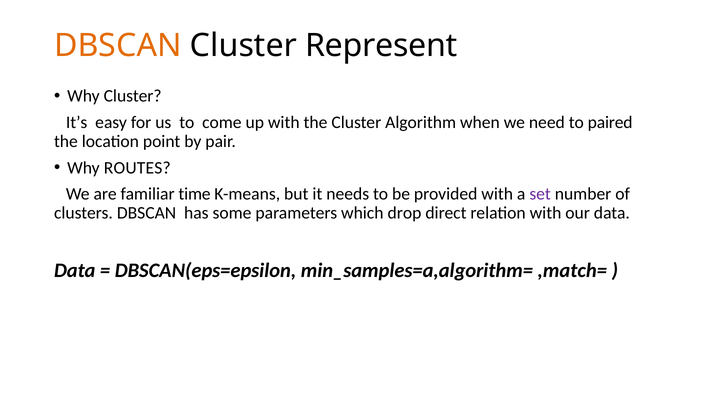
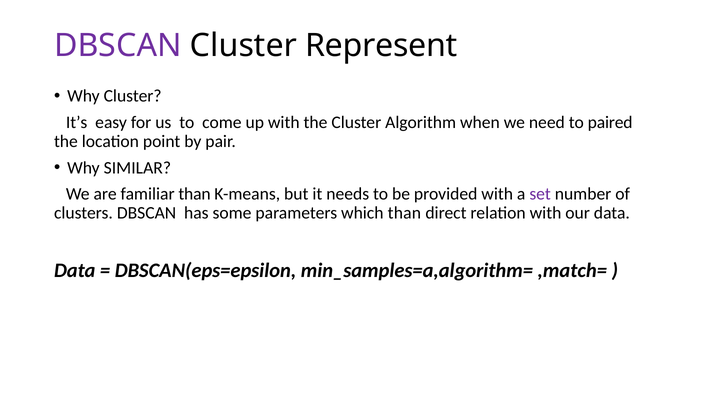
DBSCAN at (118, 46) colour: orange -> purple
ROUTES: ROUTES -> SIMILAR
familiar time: time -> than
which drop: drop -> than
